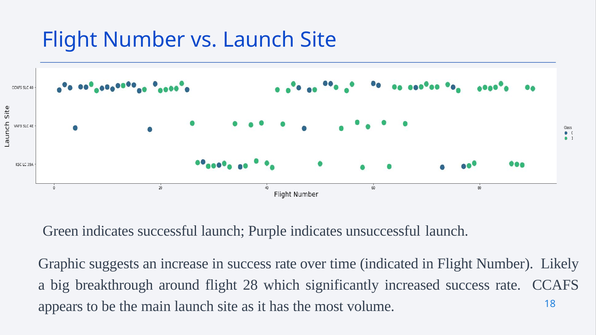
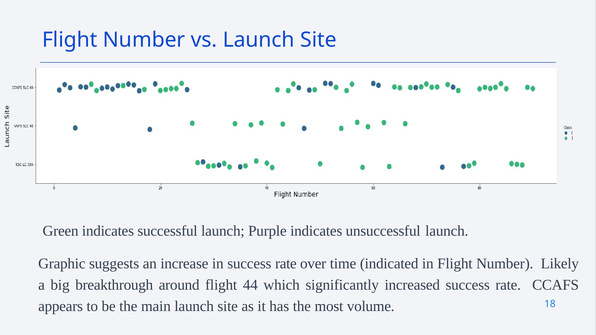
28: 28 -> 44
